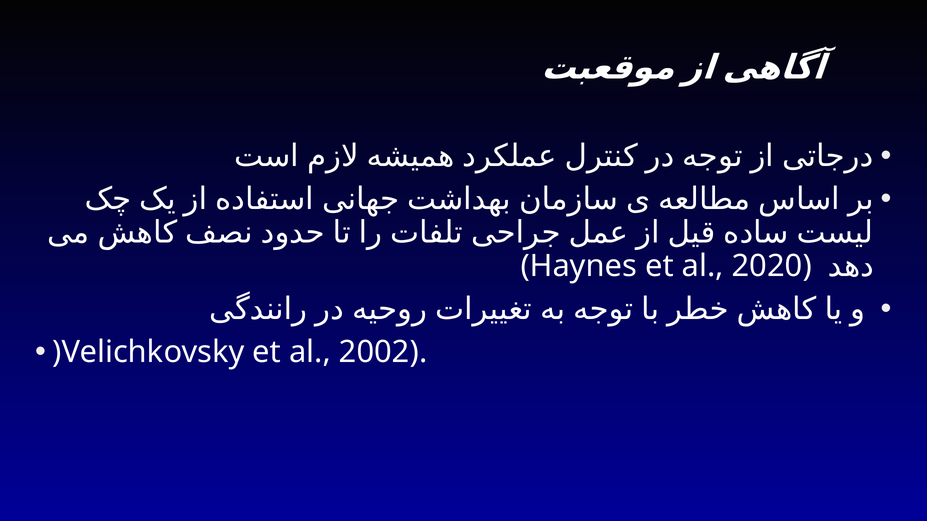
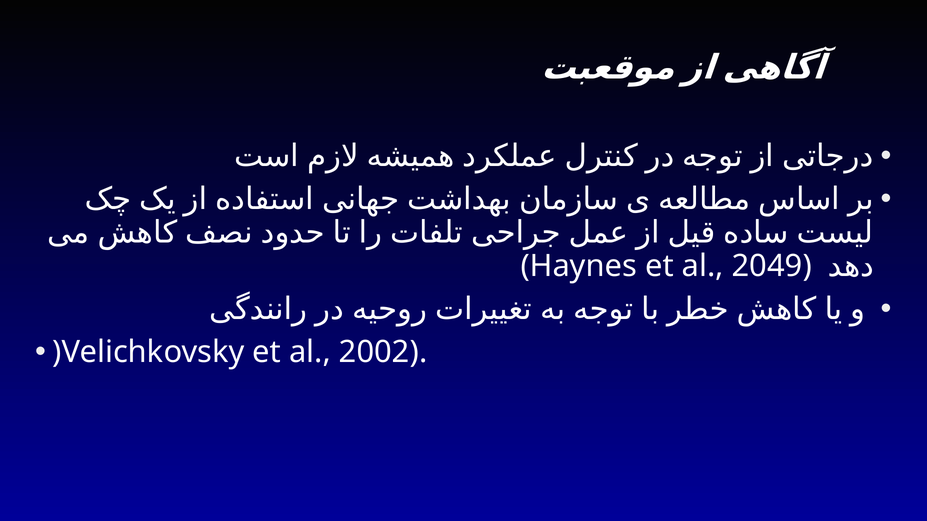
2020: 2020 -> 2049
